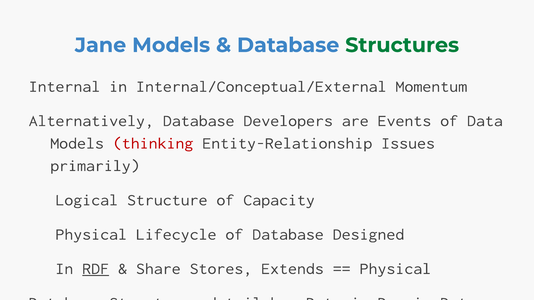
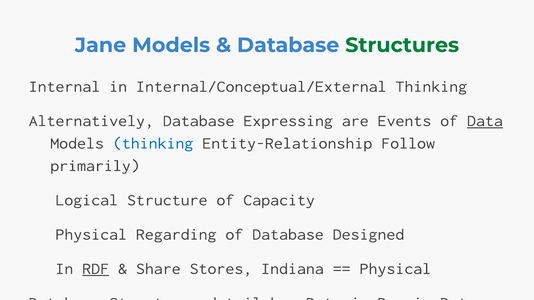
Internal/Conceptual/External Momentum: Momentum -> Thinking
Developers: Developers -> Expressing
Data at (485, 121) underline: none -> present
thinking at (153, 143) colour: red -> blue
Issues: Issues -> Follow
Lifecycle: Lifecycle -> Regarding
Extends: Extends -> Indiana
